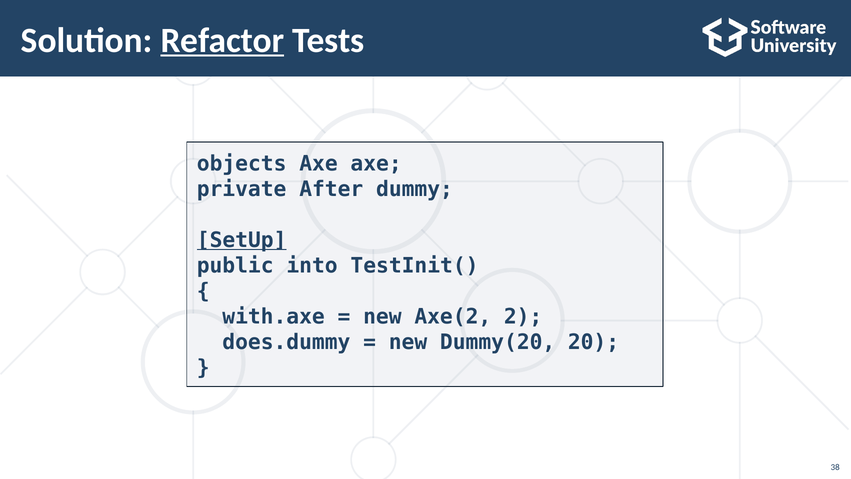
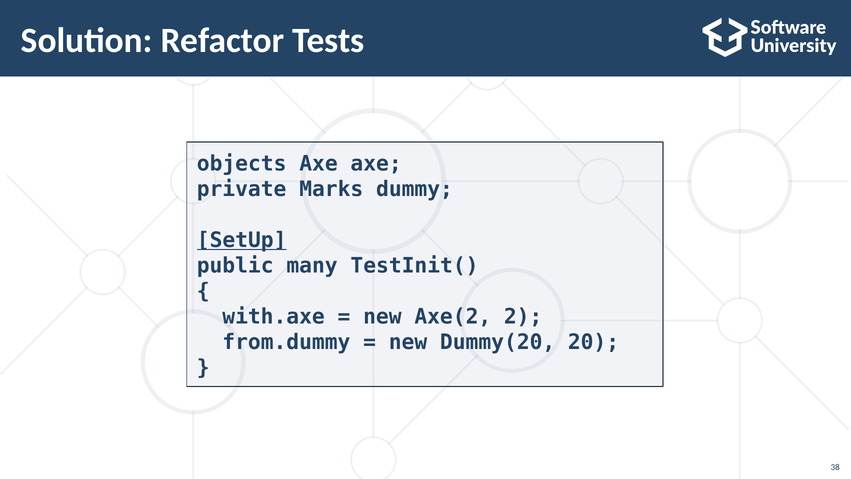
Refactor underline: present -> none
After: After -> Marks
into: into -> many
does.dummy: does.dummy -> from.dummy
